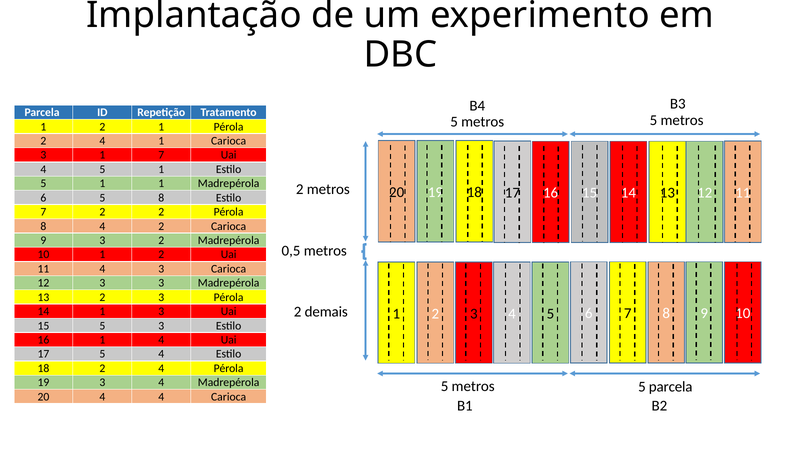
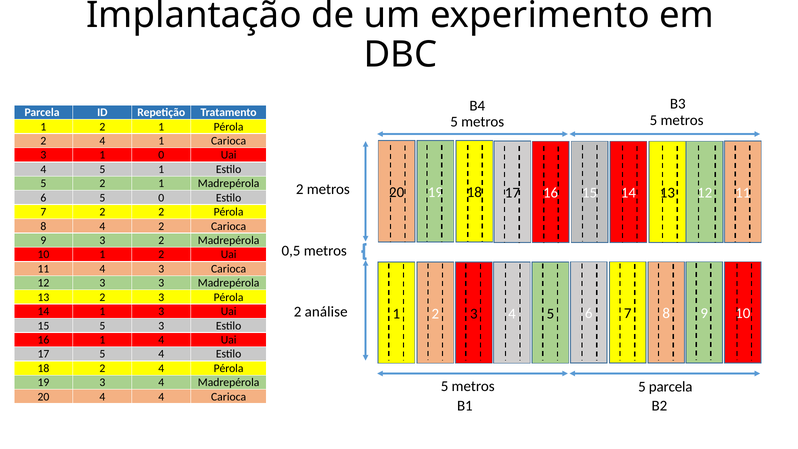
1 7: 7 -> 0
1 at (102, 184): 1 -> 2
5 8: 8 -> 0
demais: demais -> análise
